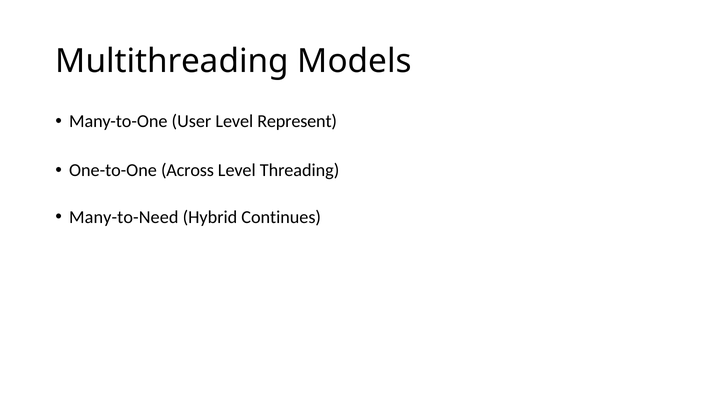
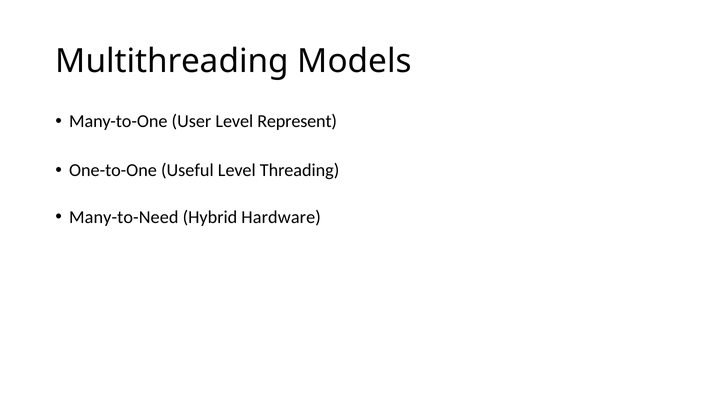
Across: Across -> Useful
Continues: Continues -> Hardware
